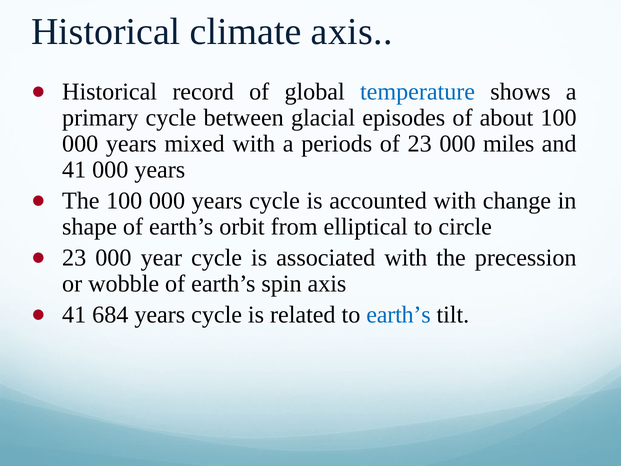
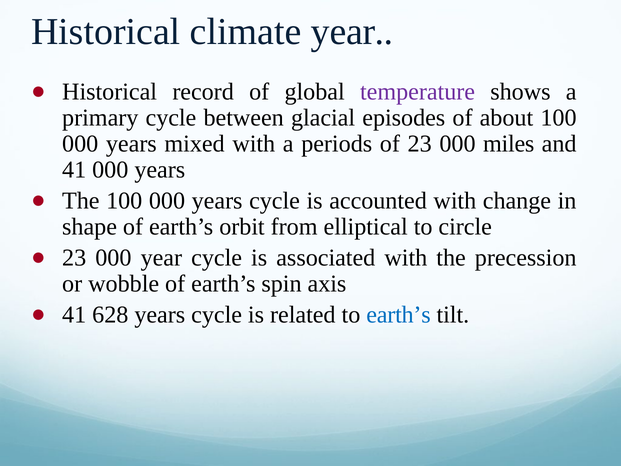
climate axis: axis -> year
temperature colour: blue -> purple
684: 684 -> 628
